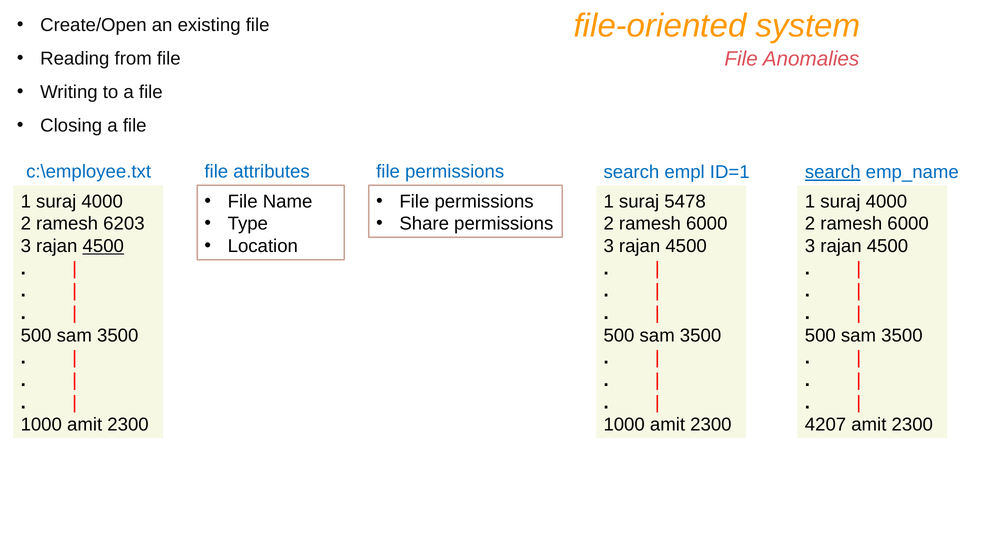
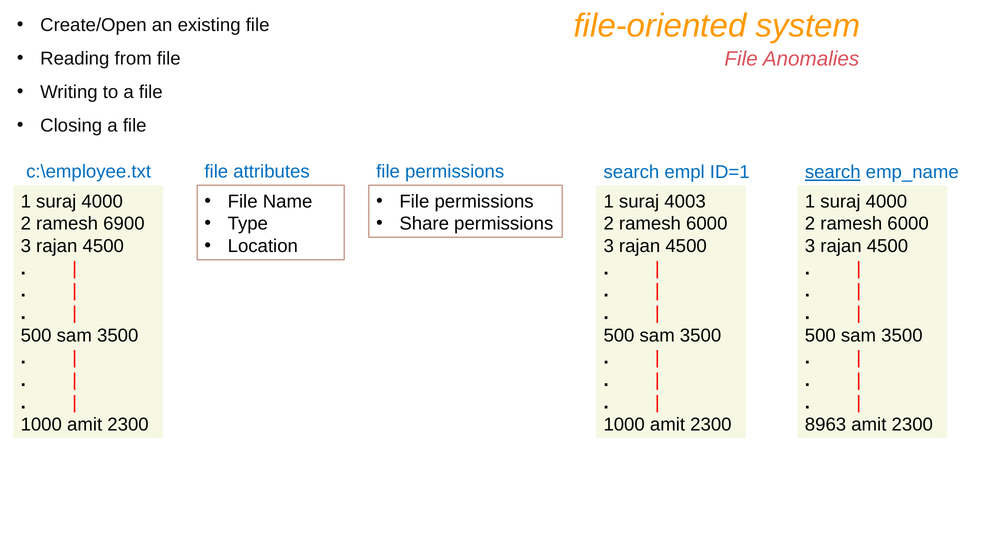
5478: 5478 -> 4003
6203: 6203 -> 6900
4500 at (103, 246) underline: present -> none
4207: 4207 -> 8963
